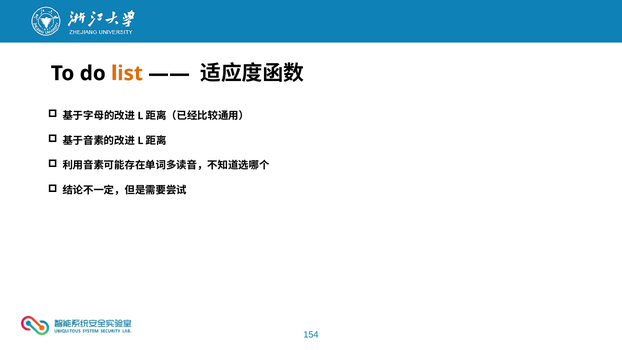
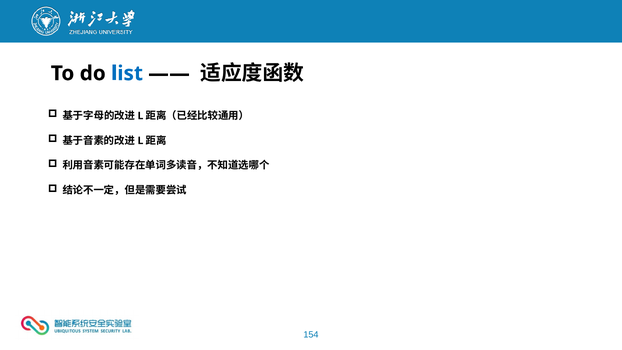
list colour: orange -> blue
